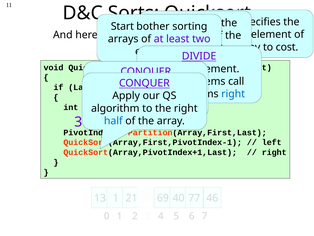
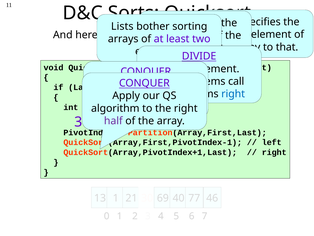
Start: Start -> Lists
cost: cost -> that
half at (113, 121) colour: blue -> purple
